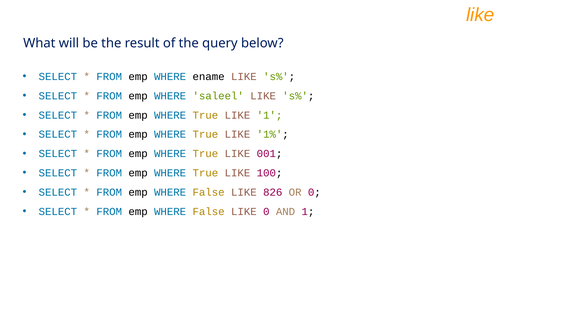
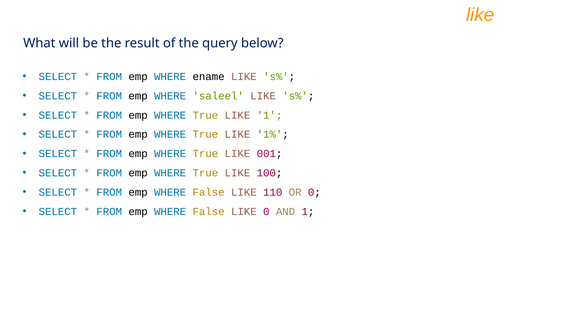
826: 826 -> 110
